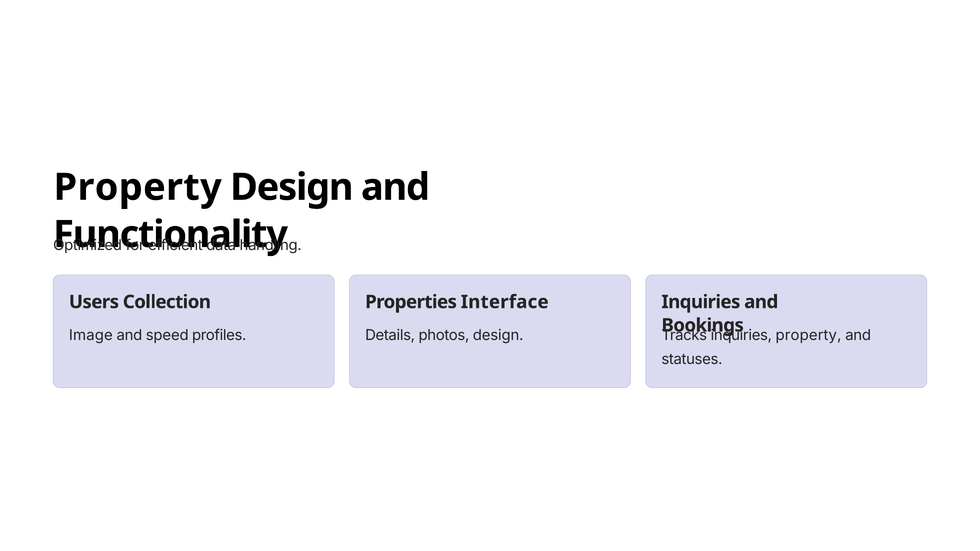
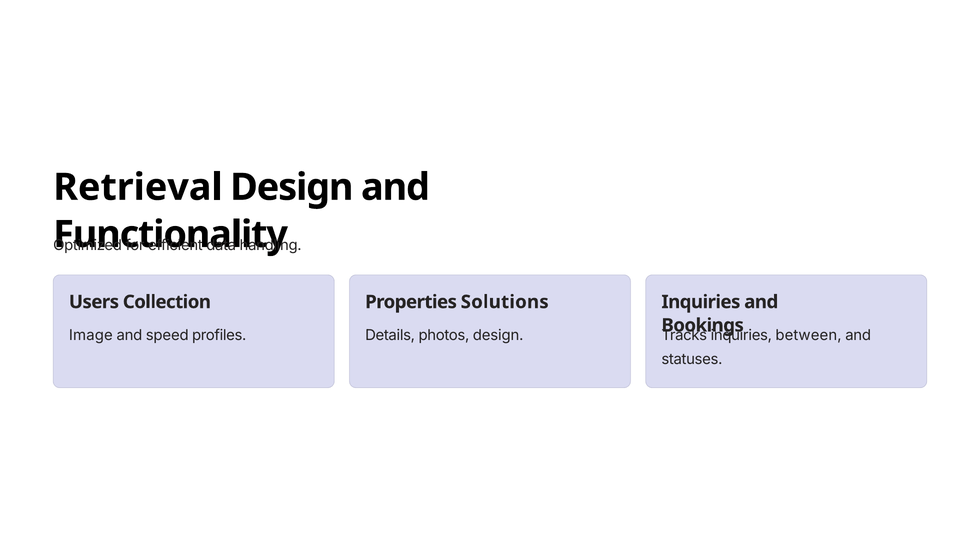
Property at (138, 187): Property -> Retrieval
Interface: Interface -> Solutions
property at (809, 335): property -> between
